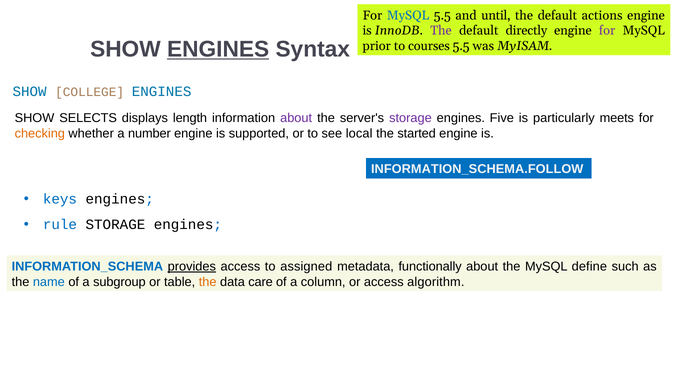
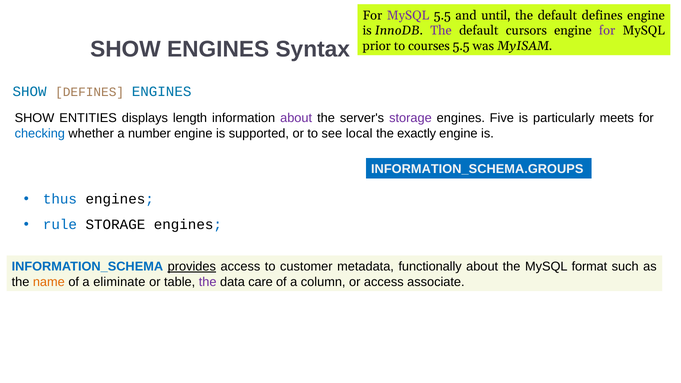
MySQL at (408, 15) colour: blue -> purple
default actions: actions -> defines
directly: directly -> cursors
ENGINES at (218, 49) underline: present -> none
SHOW COLLEGE: COLLEGE -> DEFINES
SELECTS: SELECTS -> ENTITIES
checking colour: orange -> blue
started: started -> exactly
INFORMATION_SCHEMA.FOLLOW: INFORMATION_SCHEMA.FOLLOW -> INFORMATION_SCHEMA.GROUPS
keys: keys -> thus
assigned: assigned -> customer
define: define -> format
name colour: blue -> orange
subgroup: subgroup -> eliminate
the at (208, 282) colour: orange -> purple
algorithm: algorithm -> associate
